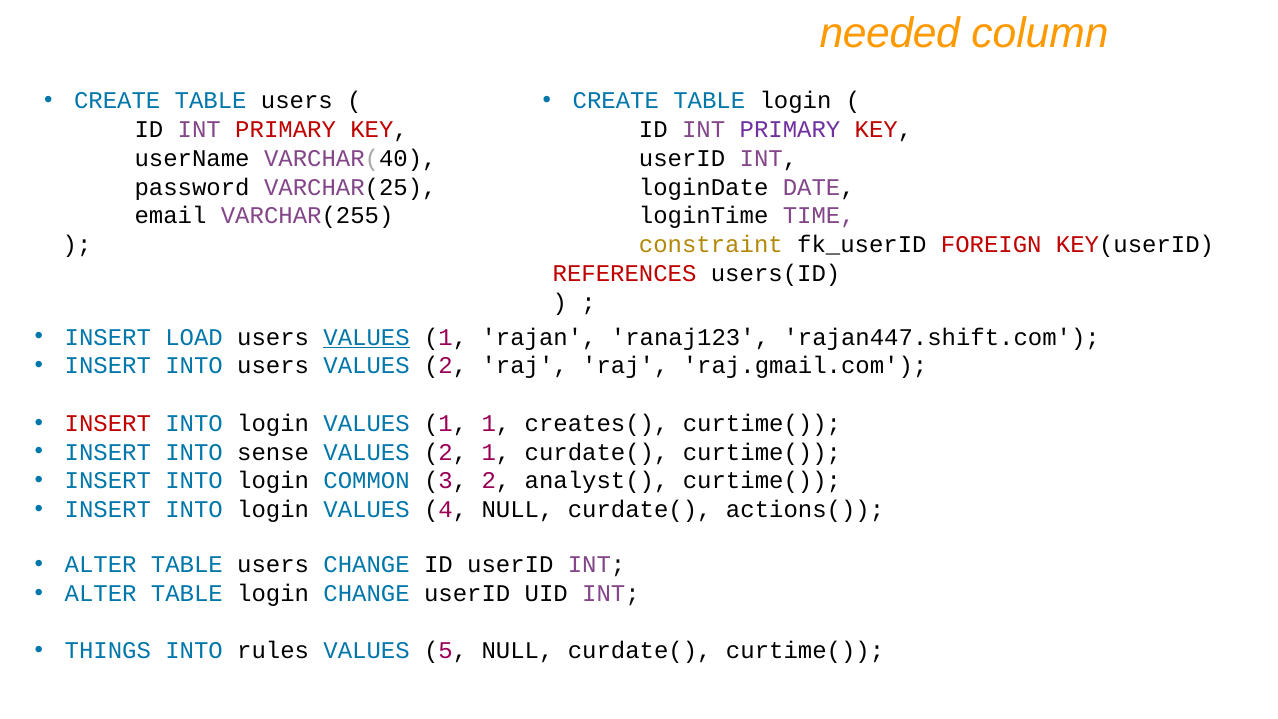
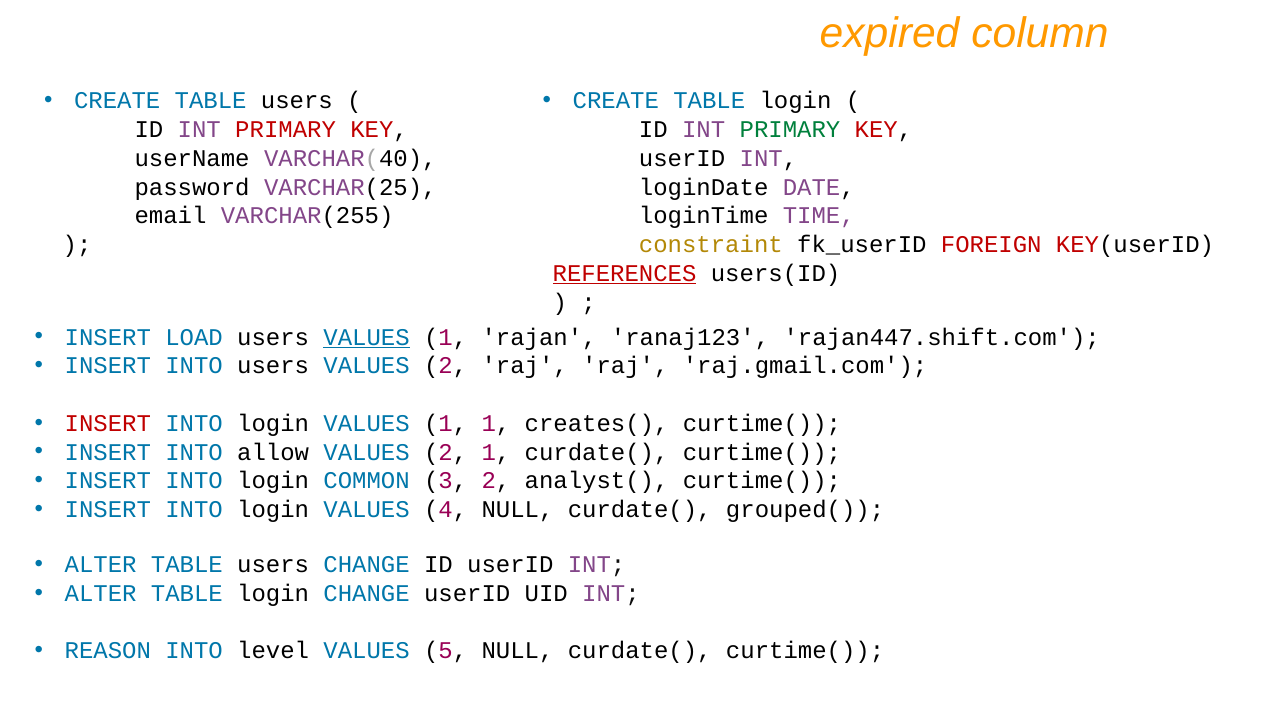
needed: needed -> expired
PRIMARY at (790, 130) colour: purple -> green
REFERENCES underline: none -> present
sense: sense -> allow
actions(: actions( -> grouped(
THINGS: THINGS -> REASON
rules: rules -> level
